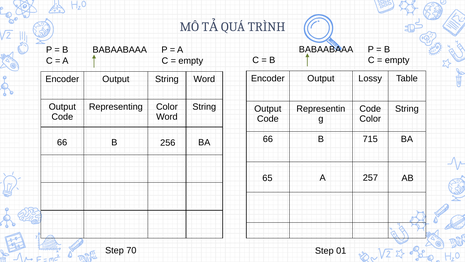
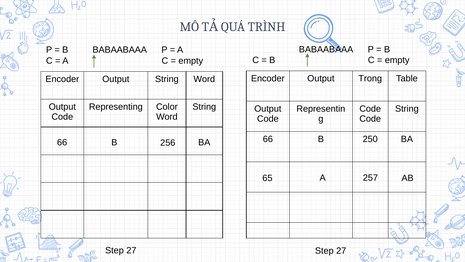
Lossy: Lossy -> Trong
Color at (370, 119): Color -> Code
715: 715 -> 250
70 at (131, 250): 70 -> 27
01 at (341, 250): 01 -> 27
